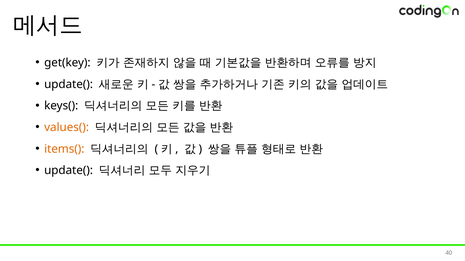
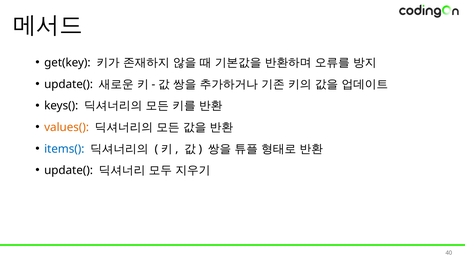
items( colour: orange -> blue
